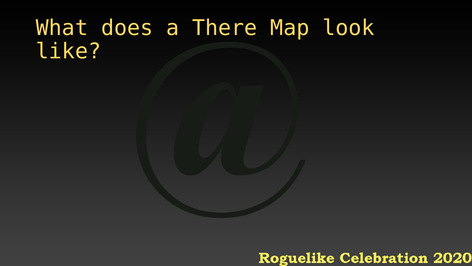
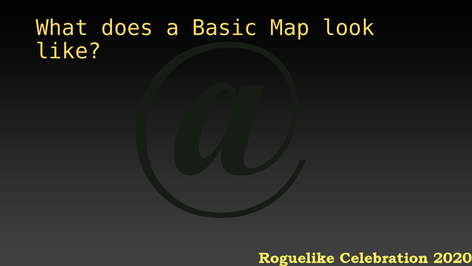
There: There -> Basic
